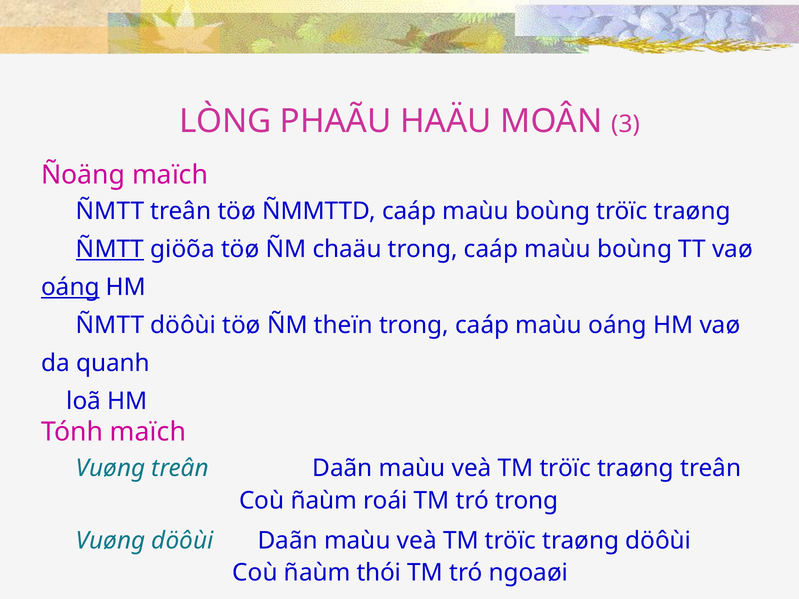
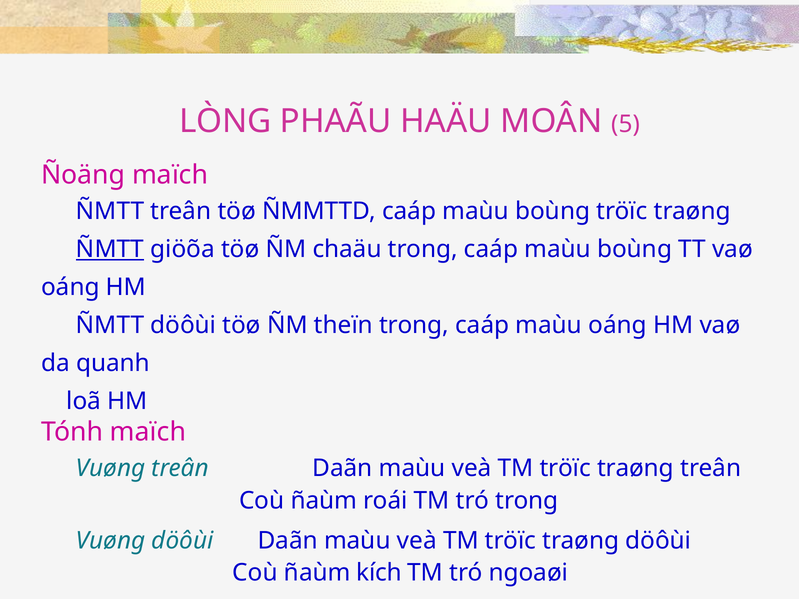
3: 3 -> 5
oáng at (70, 287) underline: present -> none
thói: thói -> kích
